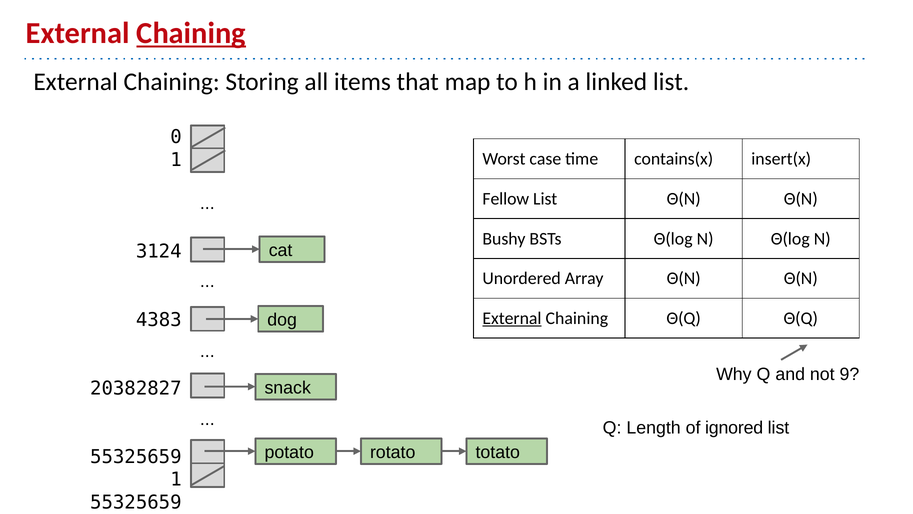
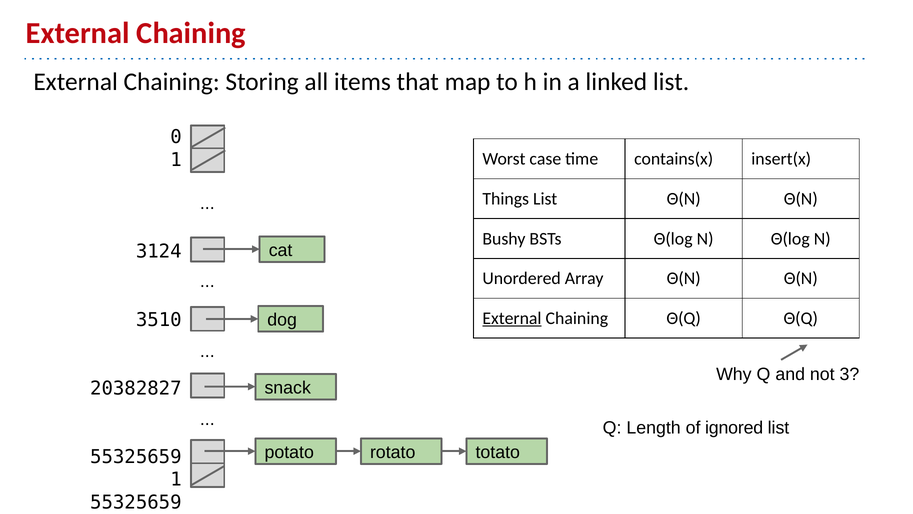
Chaining at (191, 33) underline: present -> none
Fellow: Fellow -> Things
4383: 4383 -> 3510
9: 9 -> 3
